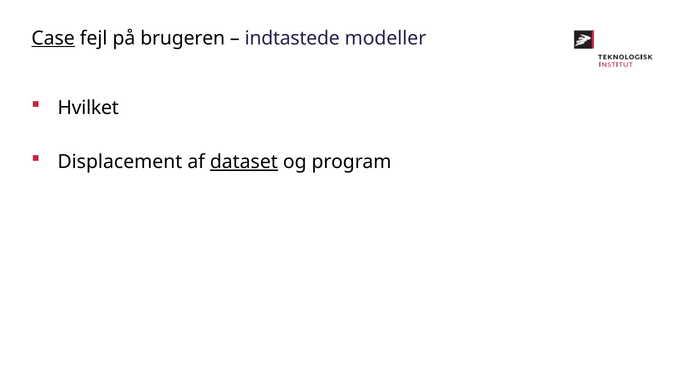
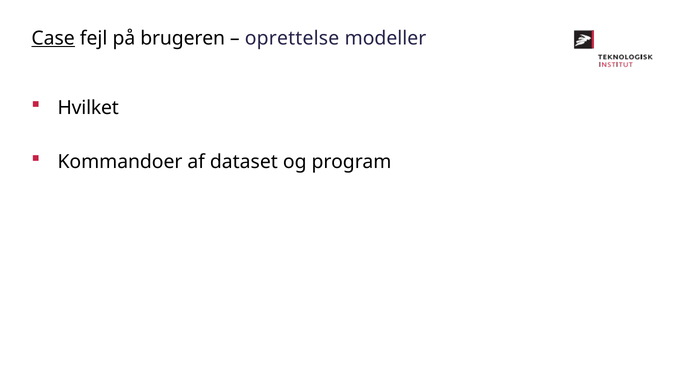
indtastede: indtastede -> oprettelse
Displacement: Displacement -> Kommandoer
dataset underline: present -> none
